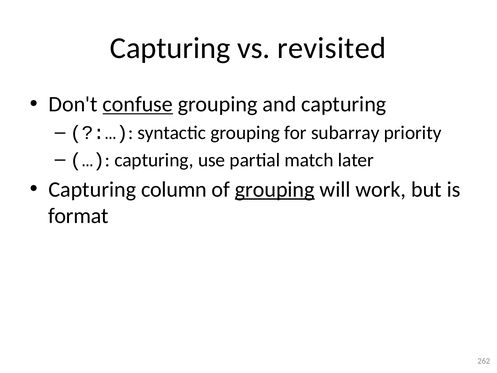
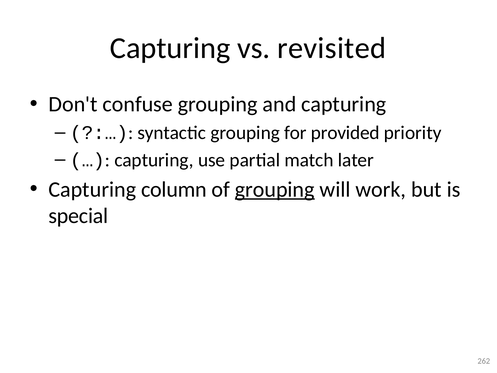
confuse underline: present -> none
subarray: subarray -> provided
format: format -> special
